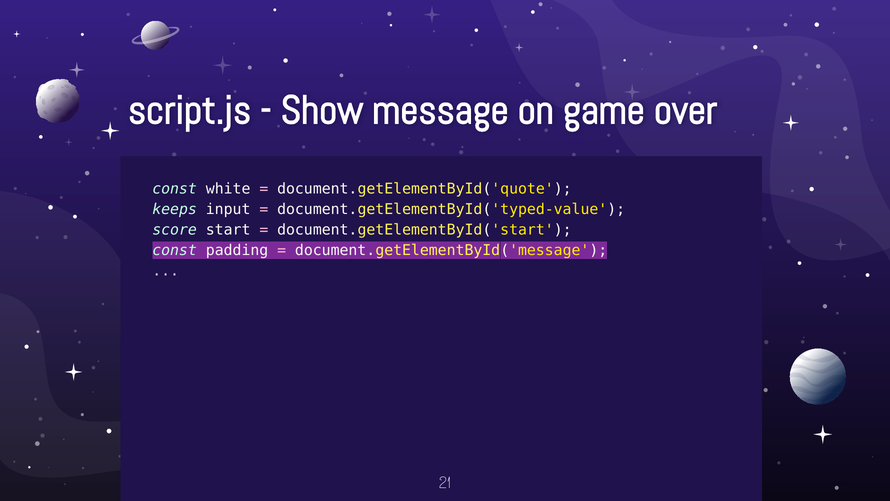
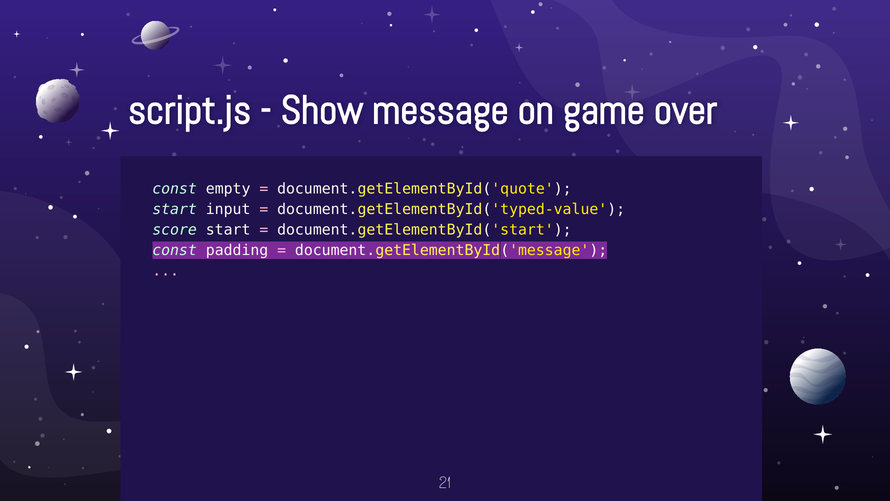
white: white -> empty
keeps at (175, 209): keeps -> start
